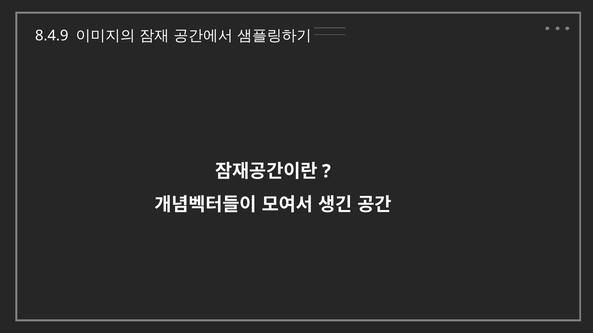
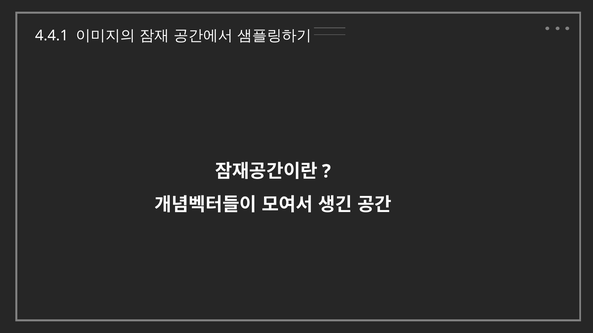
8.4.9: 8.4.9 -> 4.4.1
